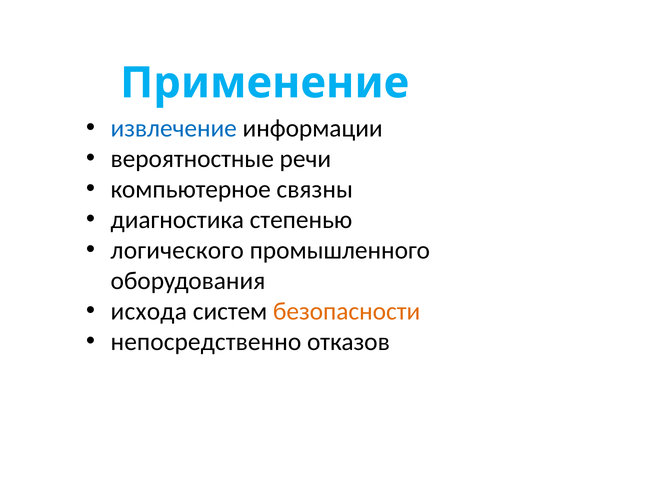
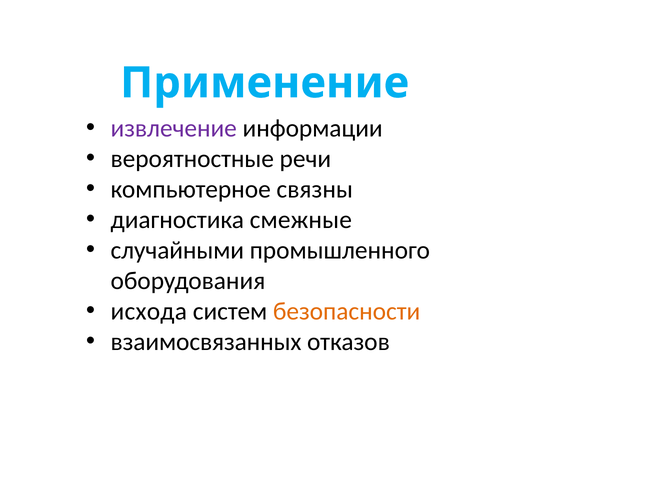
извлечение colour: blue -> purple
степенью: степенью -> смежные
логического: логического -> случайными
непосредственно: непосредственно -> взаимосвязанных
